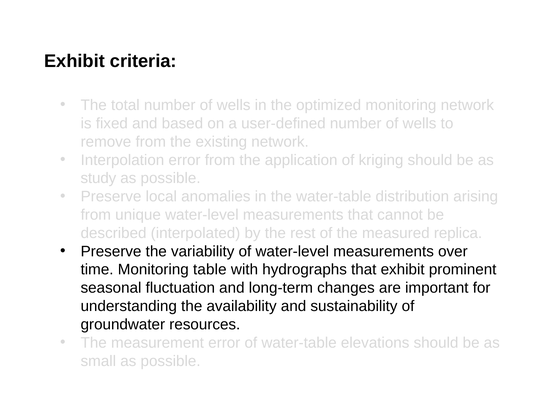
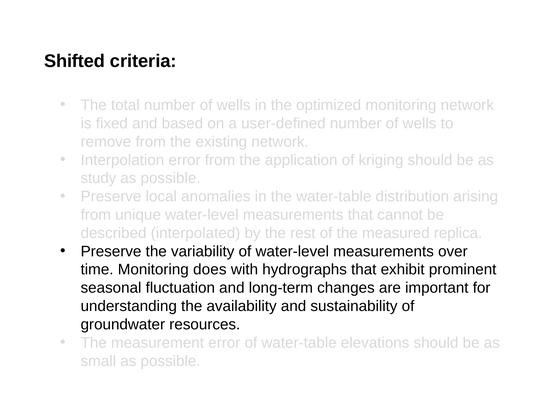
Exhibit at (74, 61): Exhibit -> Shifted
table: table -> does
